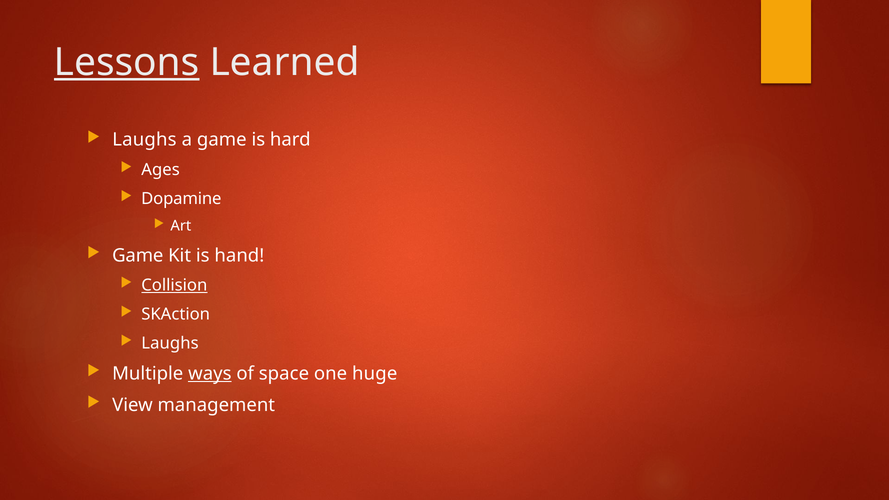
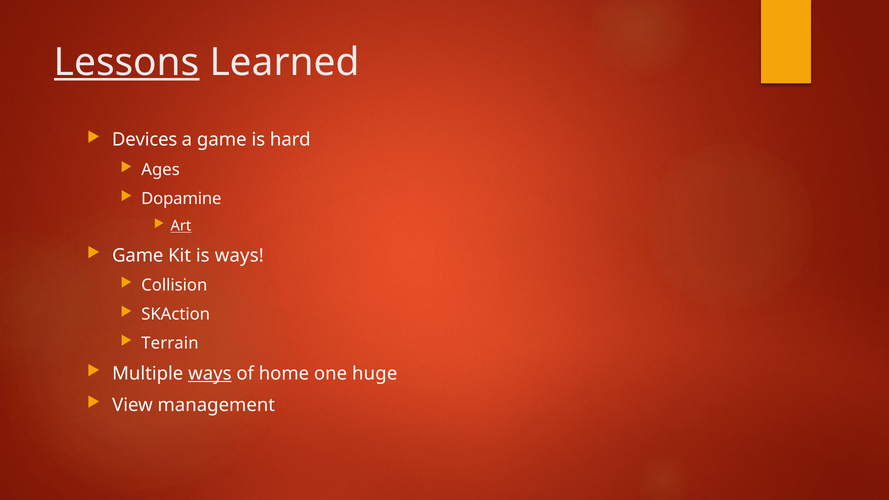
Laughs at (144, 140): Laughs -> Devices
Art underline: none -> present
is hand: hand -> ways
Collision underline: present -> none
Laughs at (170, 343): Laughs -> Terrain
space: space -> home
